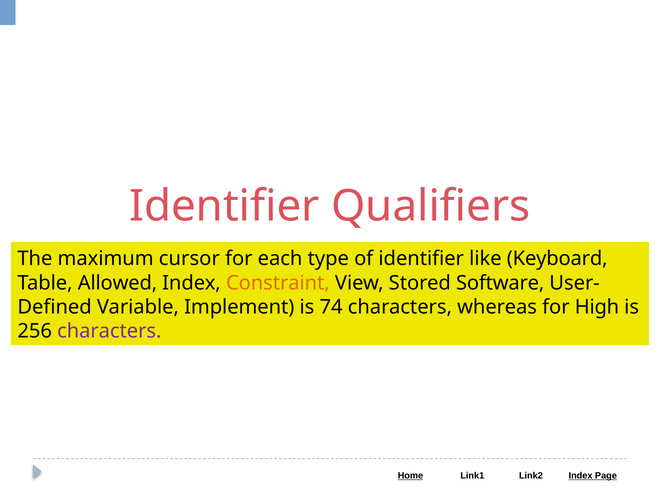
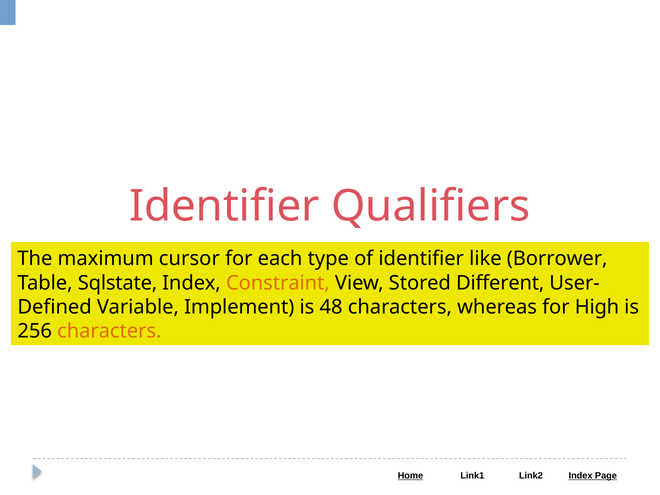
Keyboard: Keyboard -> Borrower
Allowed: Allowed -> Sqlstate
Software: Software -> Different
74: 74 -> 48
characters at (109, 331) colour: purple -> orange
